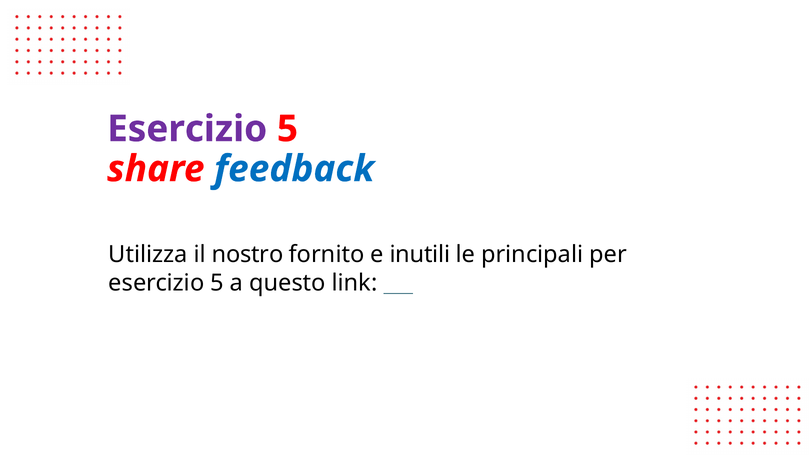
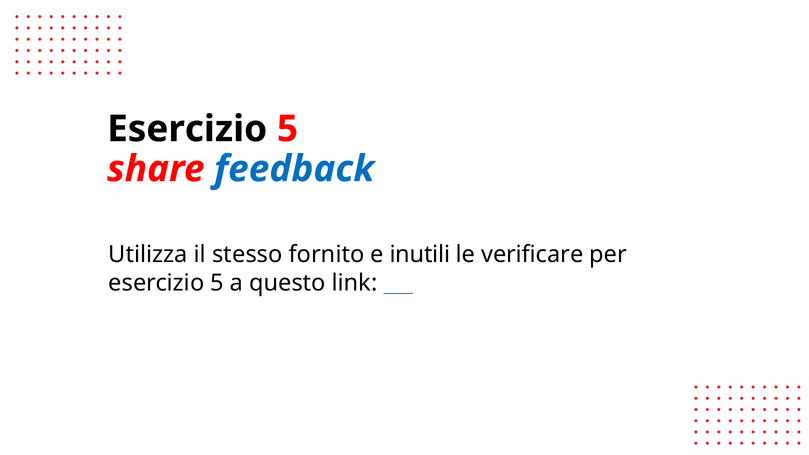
Esercizio at (187, 129) colour: purple -> black
nostro: nostro -> stesso
principali: principali -> verificare
